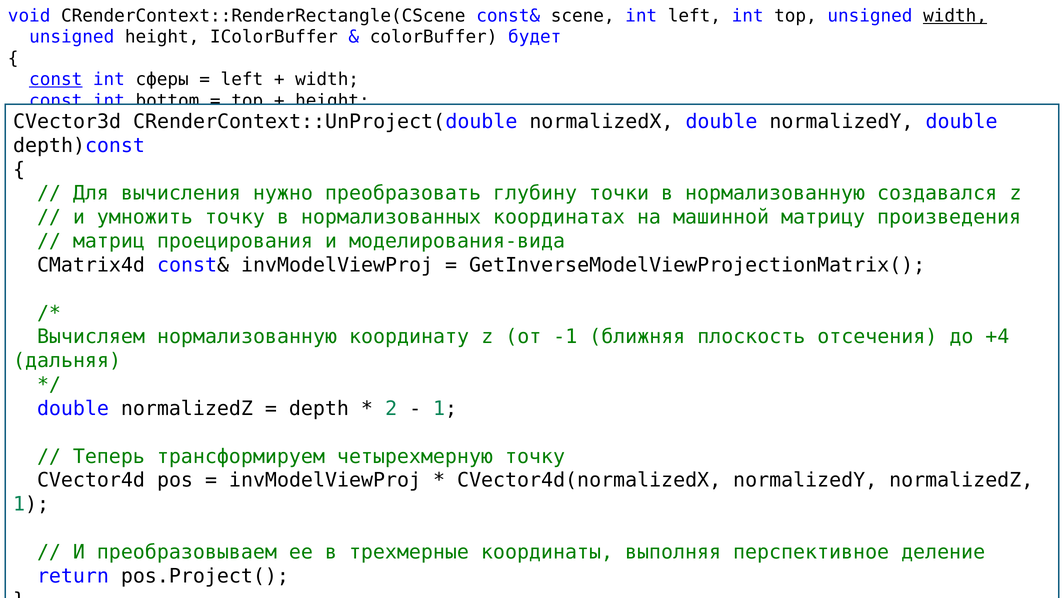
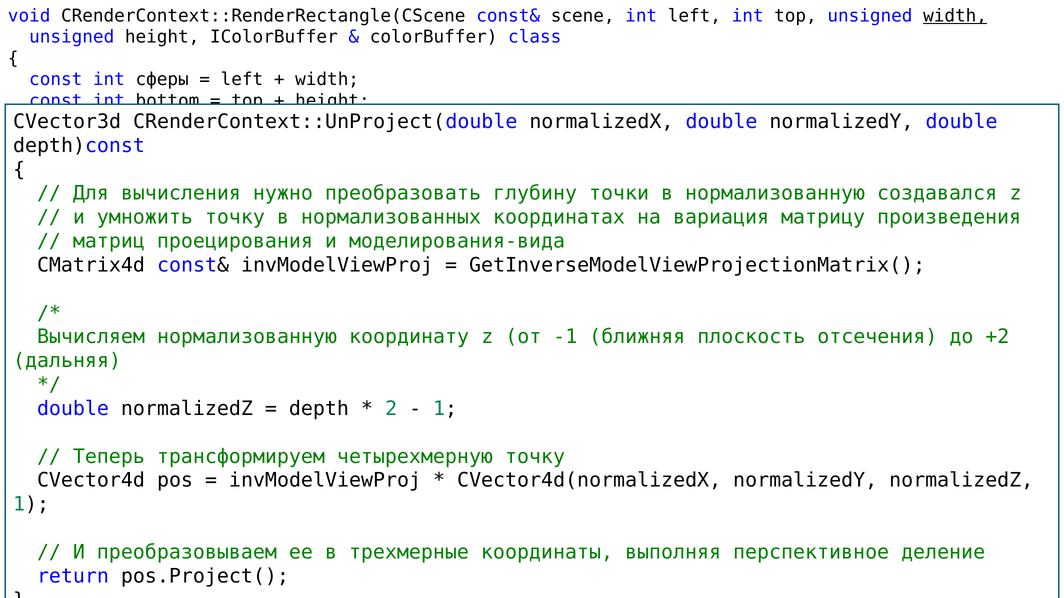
будет: будет -> class
const at (56, 80) underline: present -> none
машинной: машинной -> вариация
+4: +4 -> +2
